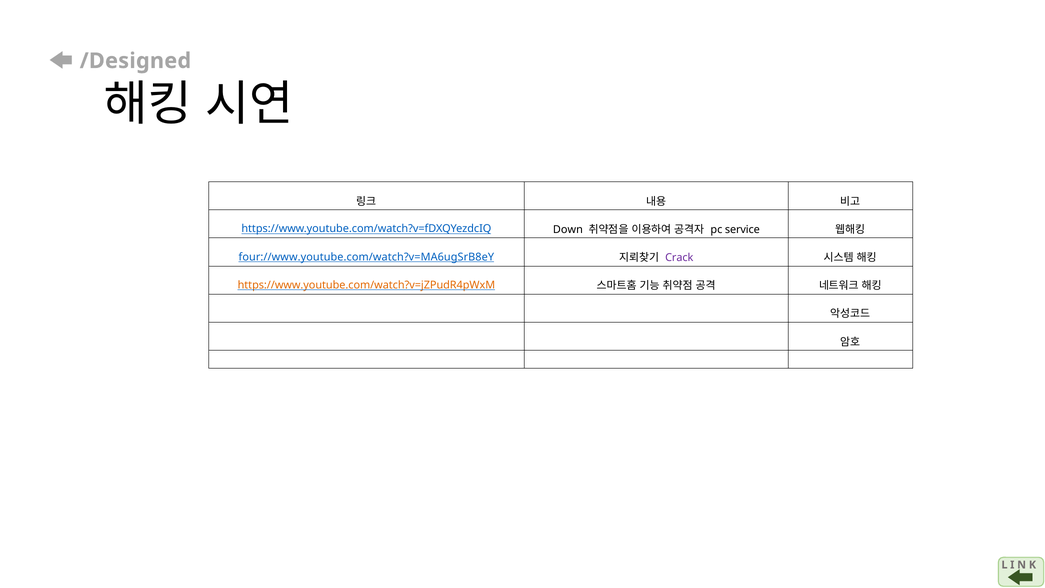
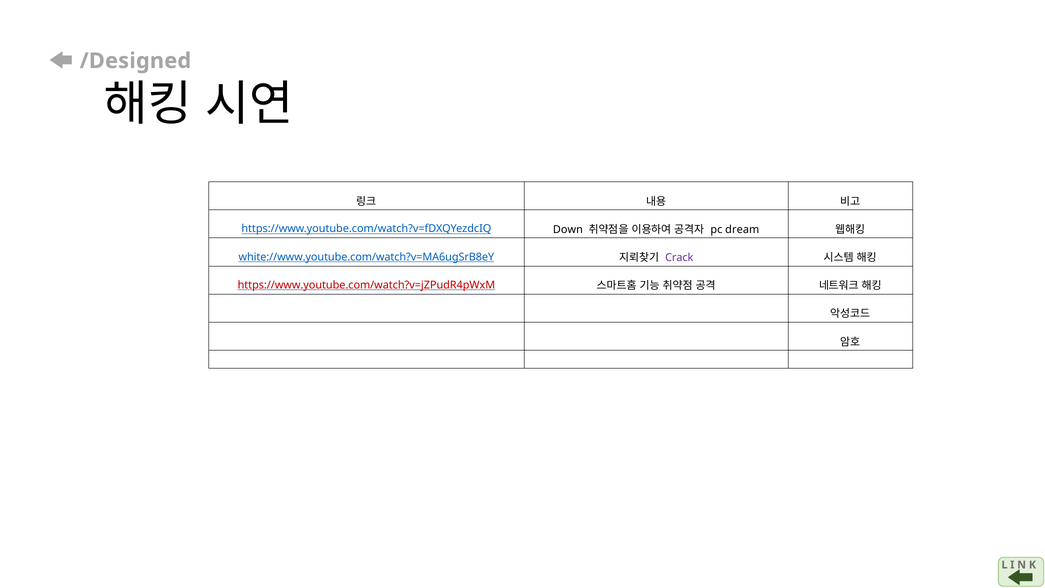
service: service -> dream
four://www.youtube.com/watch?v=MA6ugSrB8eY: four://www.youtube.com/watch?v=MA6ugSrB8eY -> white://www.youtube.com/watch?v=MA6ugSrB8eY
https://www.youtube.com/watch?v=jZPudR4pWxM colour: orange -> red
